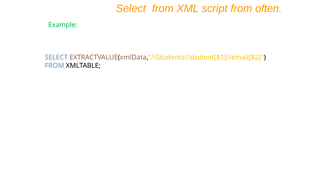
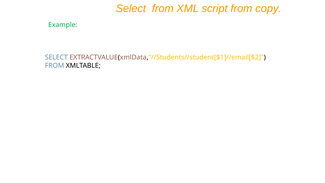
often: often -> copy
